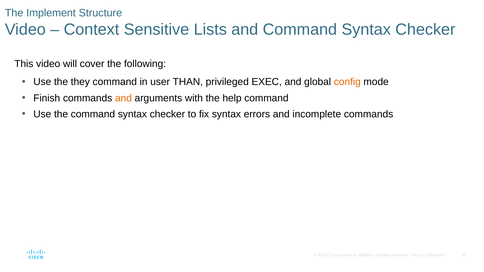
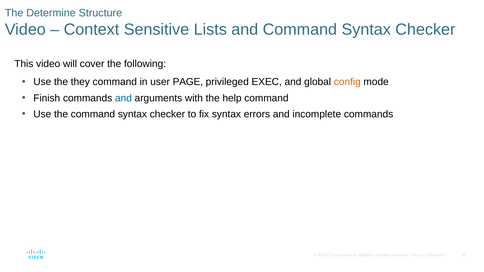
Implement: Implement -> Determine
THAN: THAN -> PAGE
and at (123, 98) colour: orange -> blue
